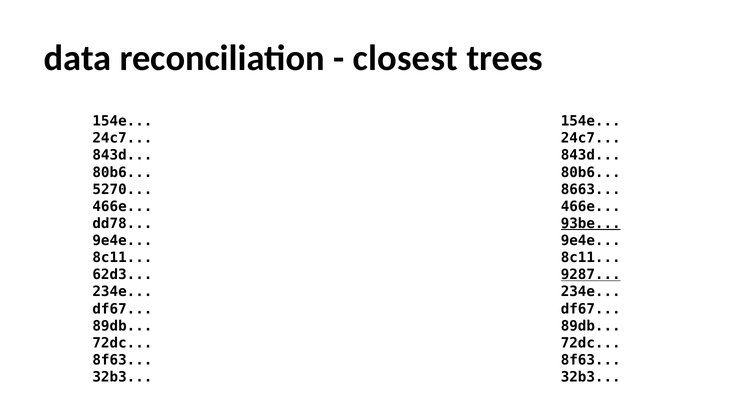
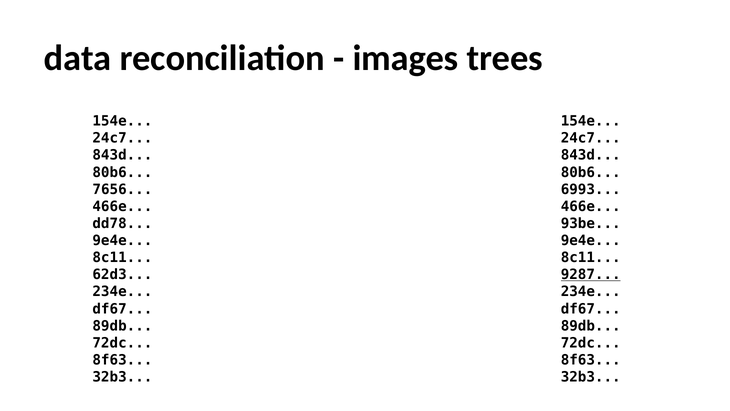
closest: closest -> images
5270: 5270 -> 7656
8663: 8663 -> 6993
93be underline: present -> none
